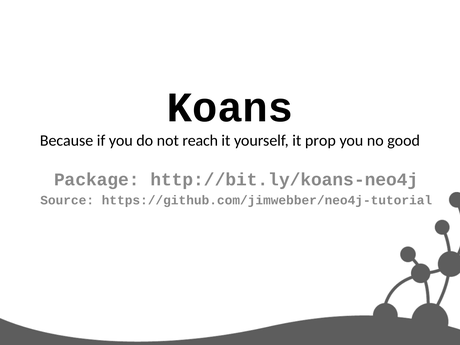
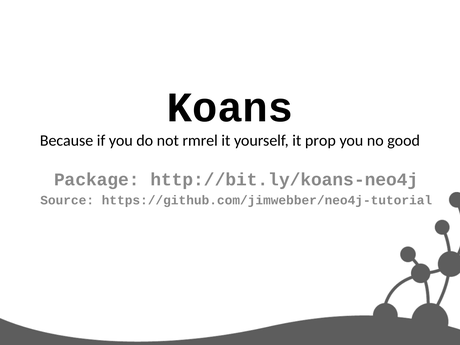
reach: reach -> rmrel
